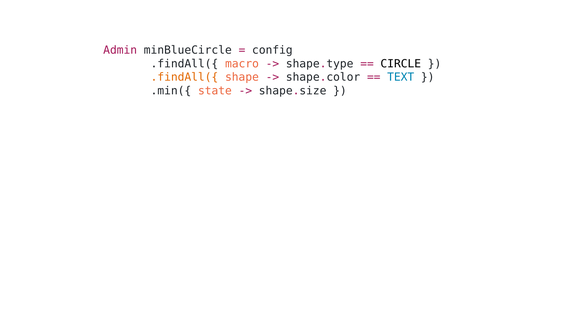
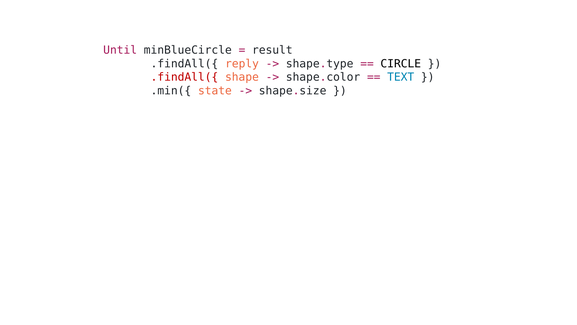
Admin: Admin -> Until
config: config -> result
macro: macro -> reply
.findAll({ at (184, 77) colour: orange -> red
